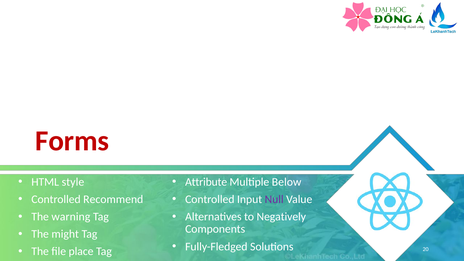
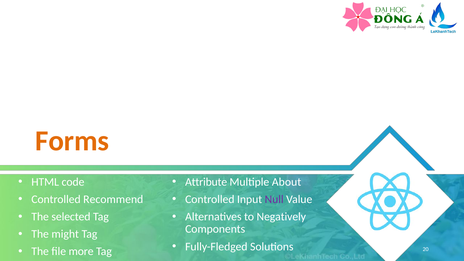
Forms colour: red -> orange
style: style -> code
Below: Below -> About
warning: warning -> selected
place: place -> more
